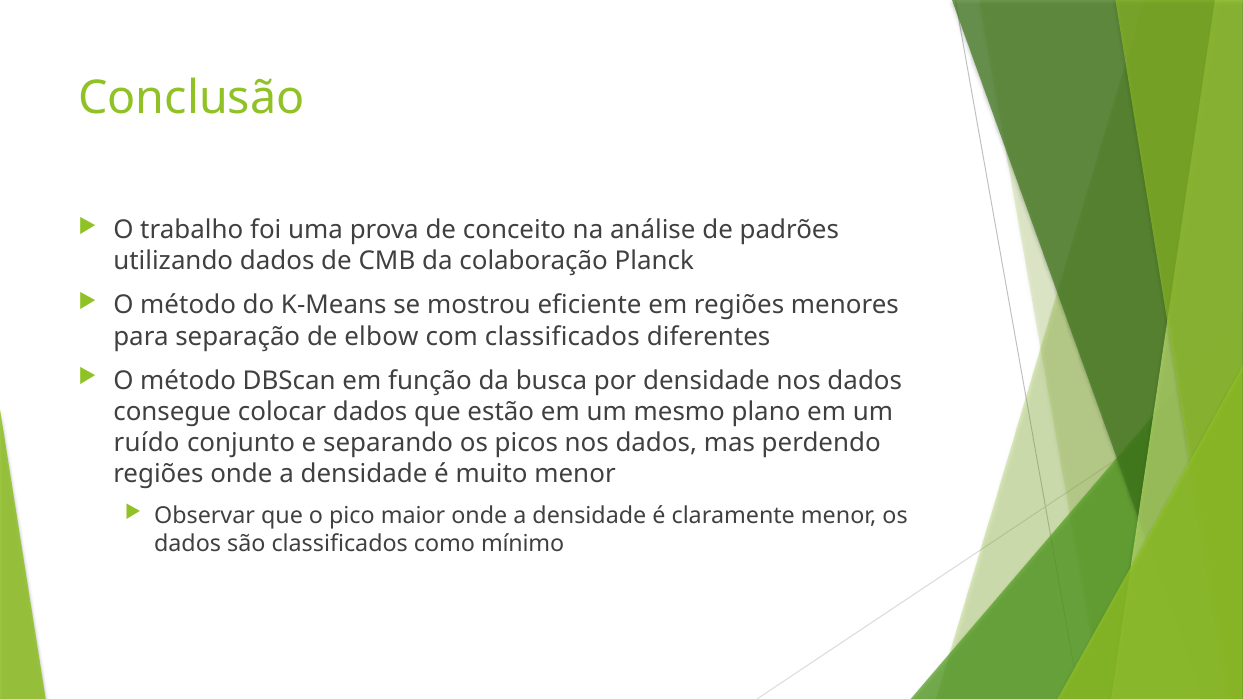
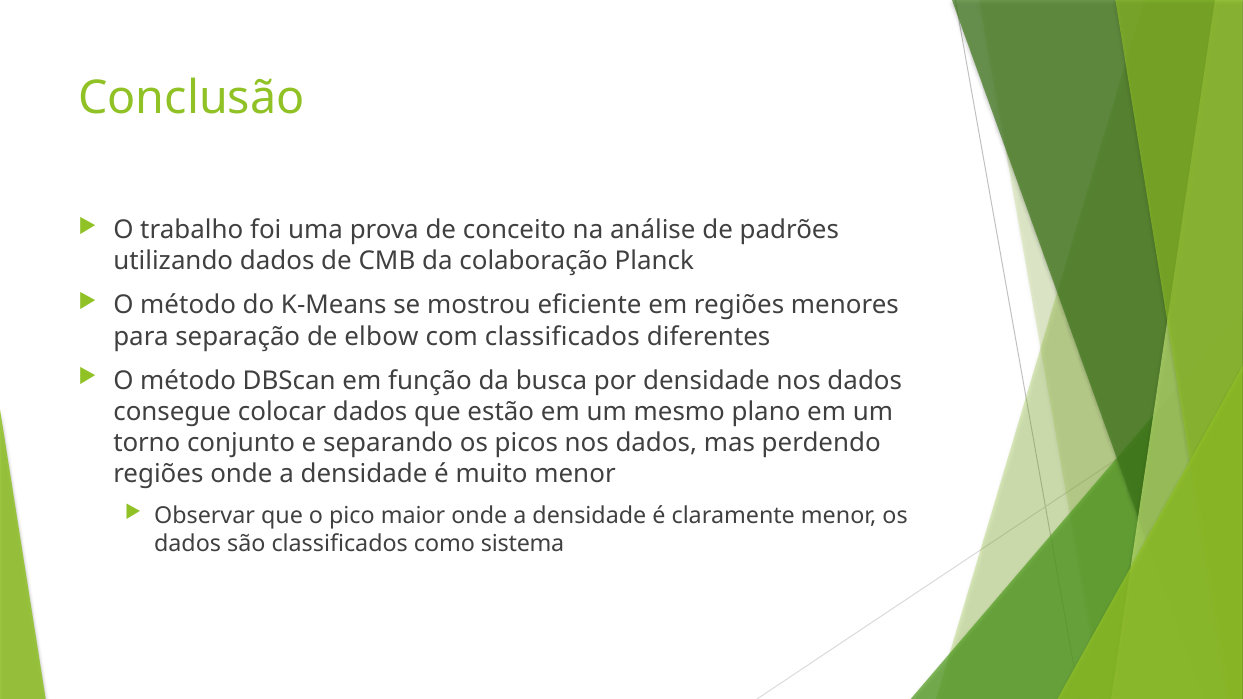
ruído: ruído -> torno
mínimo: mínimo -> sistema
